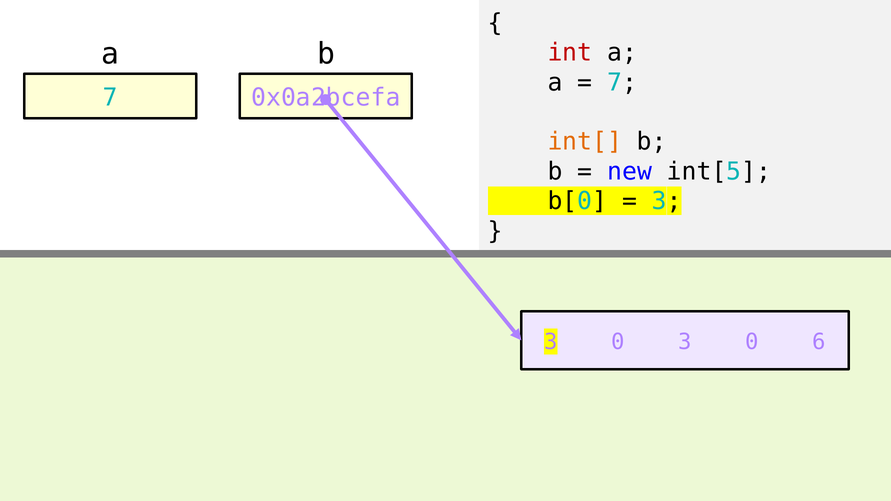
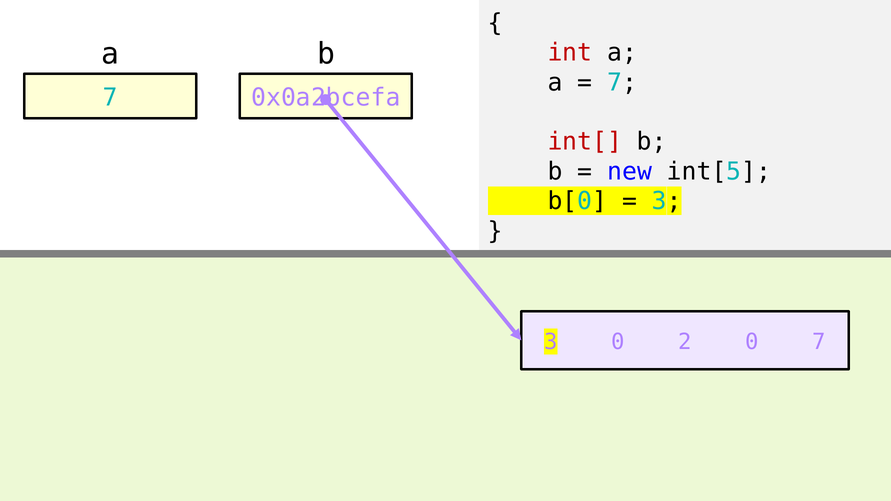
int[ colour: orange -> red
0 3: 3 -> 2
0 6: 6 -> 7
